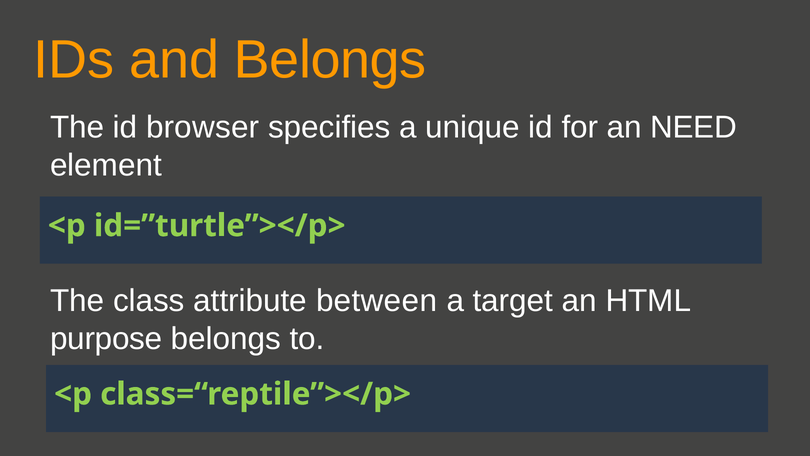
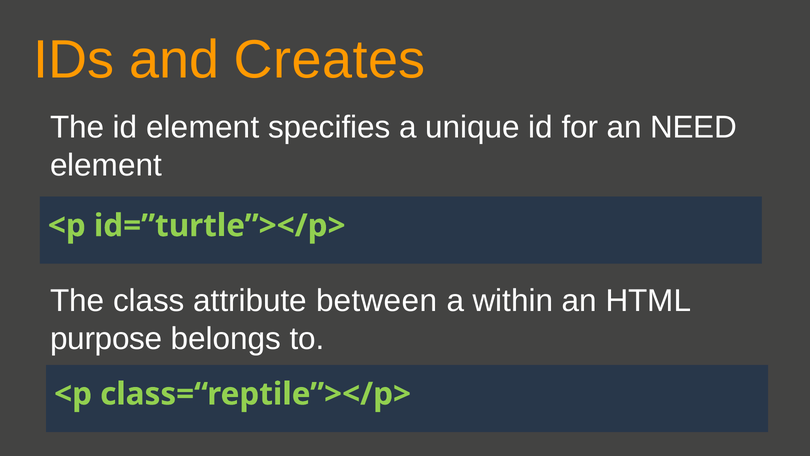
and Belongs: Belongs -> Creates
id browser: browser -> element
target: target -> within
